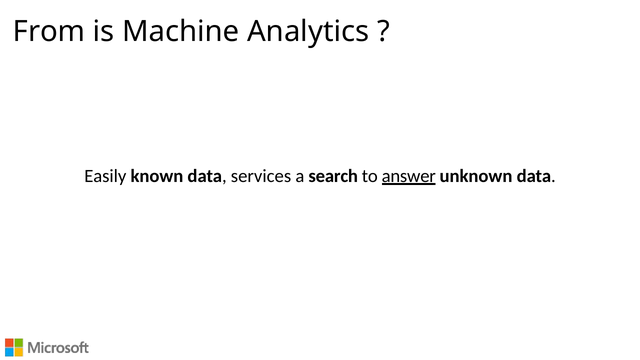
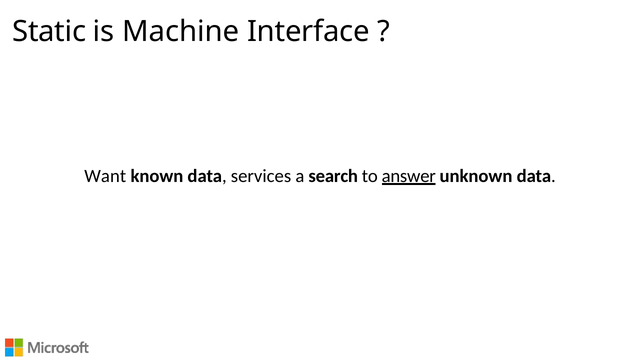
From: From -> Static
Analytics: Analytics -> Interface
Easily: Easily -> Want
